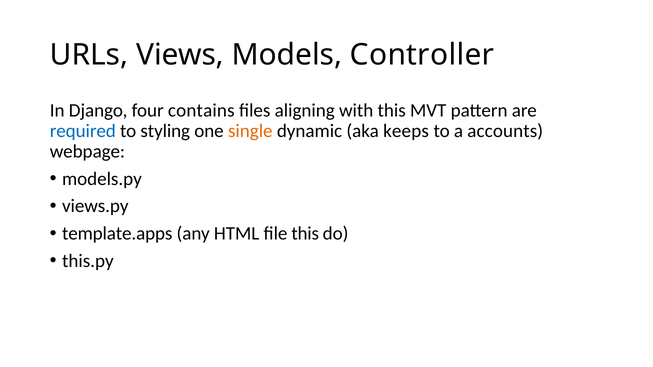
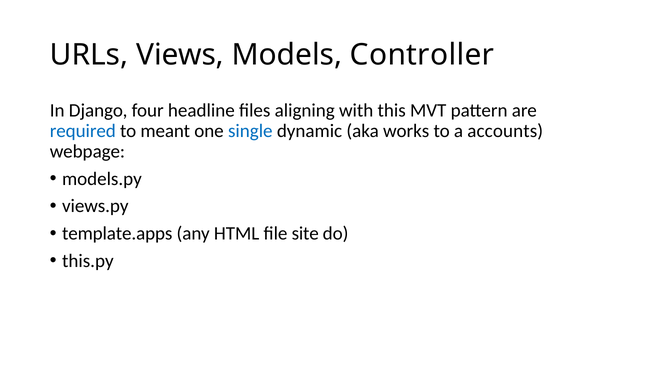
contains: contains -> headline
styling: styling -> meant
single colour: orange -> blue
keeps: keeps -> works
file this: this -> site
